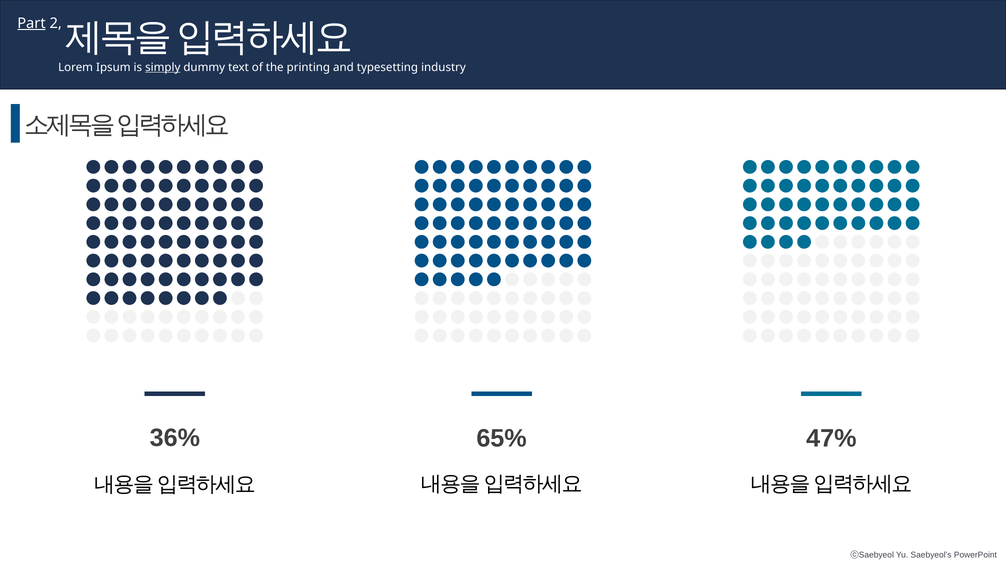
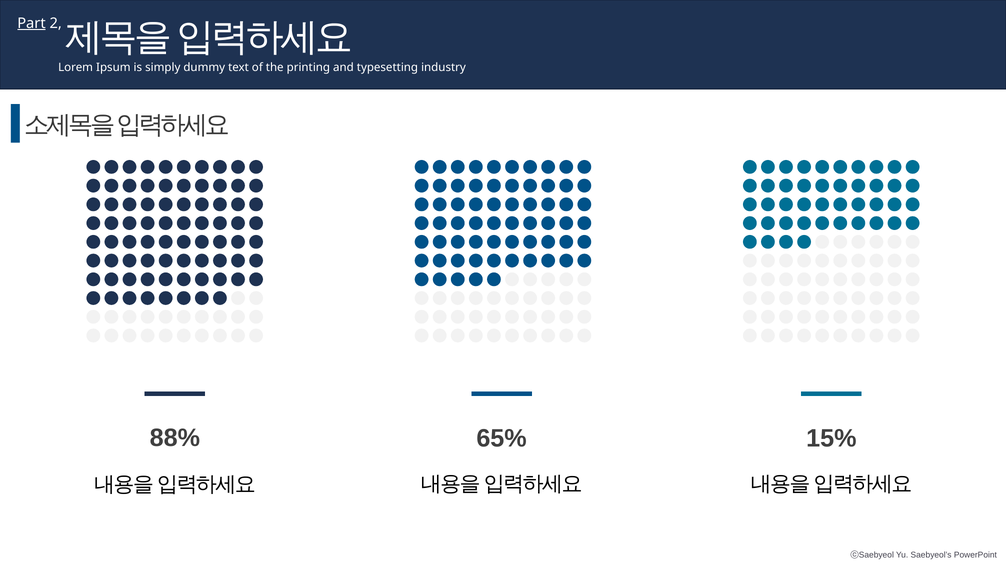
simply underline: present -> none
36%: 36% -> 88%
47%: 47% -> 15%
